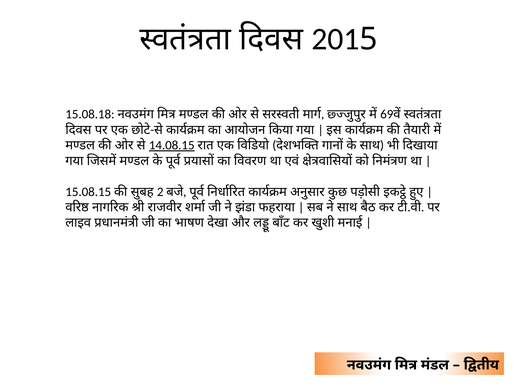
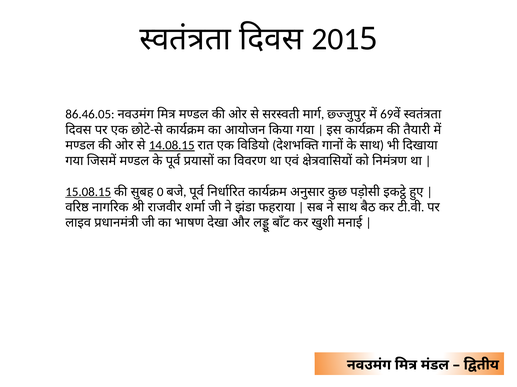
15.08.18: 15.08.18 -> 86.46.05
15.08.15 underline: none -> present
2: 2 -> 0
